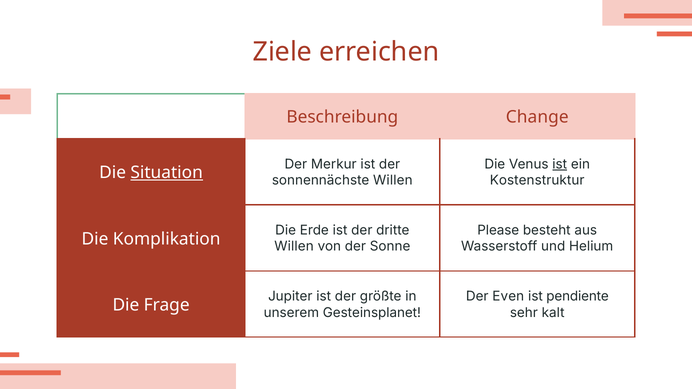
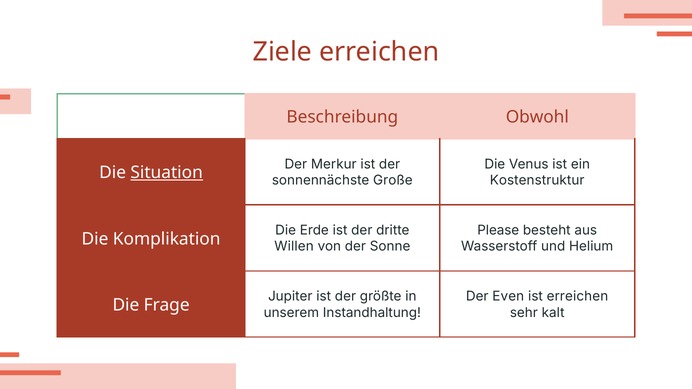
Change: Change -> Obwohl
ist at (560, 164) underline: present -> none
sonnennächste Willen: Willen -> Große
ist pendiente: pendiente -> erreichen
Gesteinsplanet: Gesteinsplanet -> Instandhaltung
